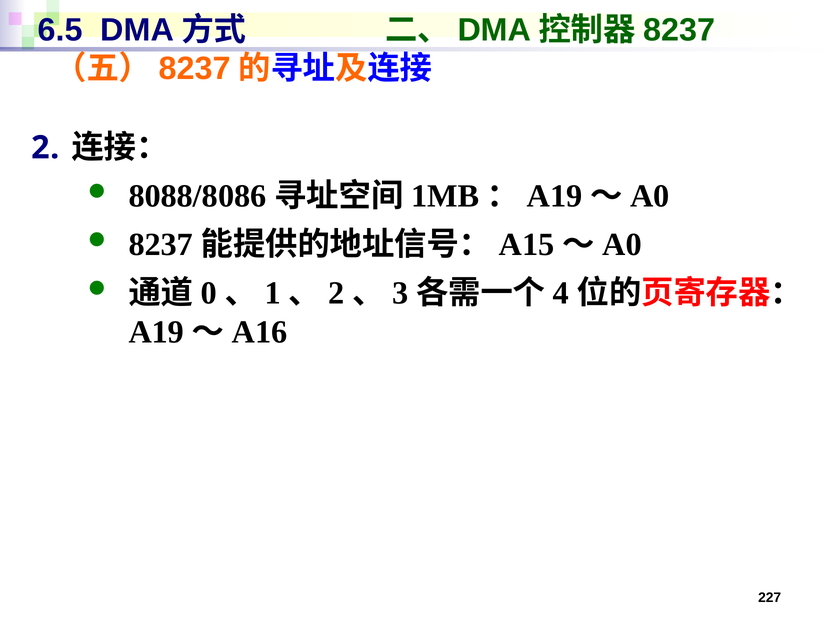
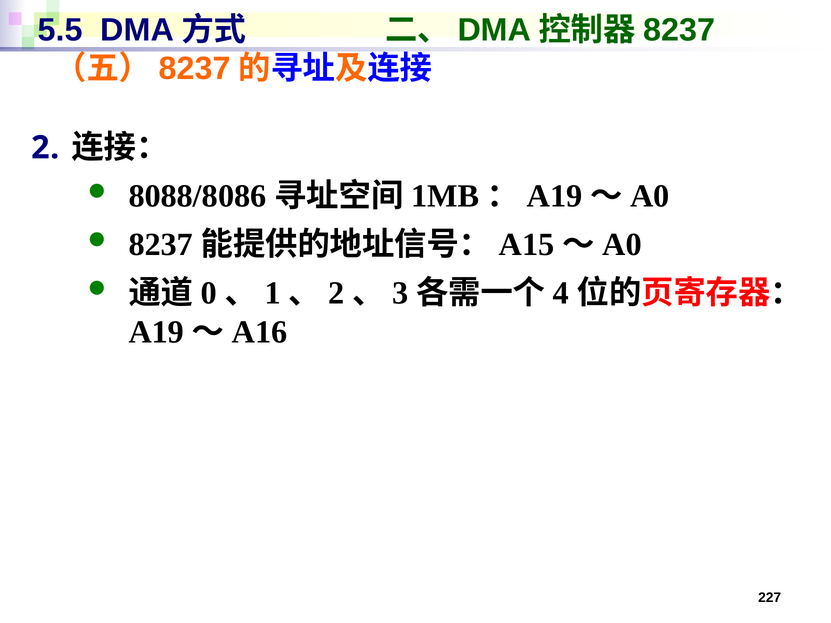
6.5: 6.5 -> 5.5
